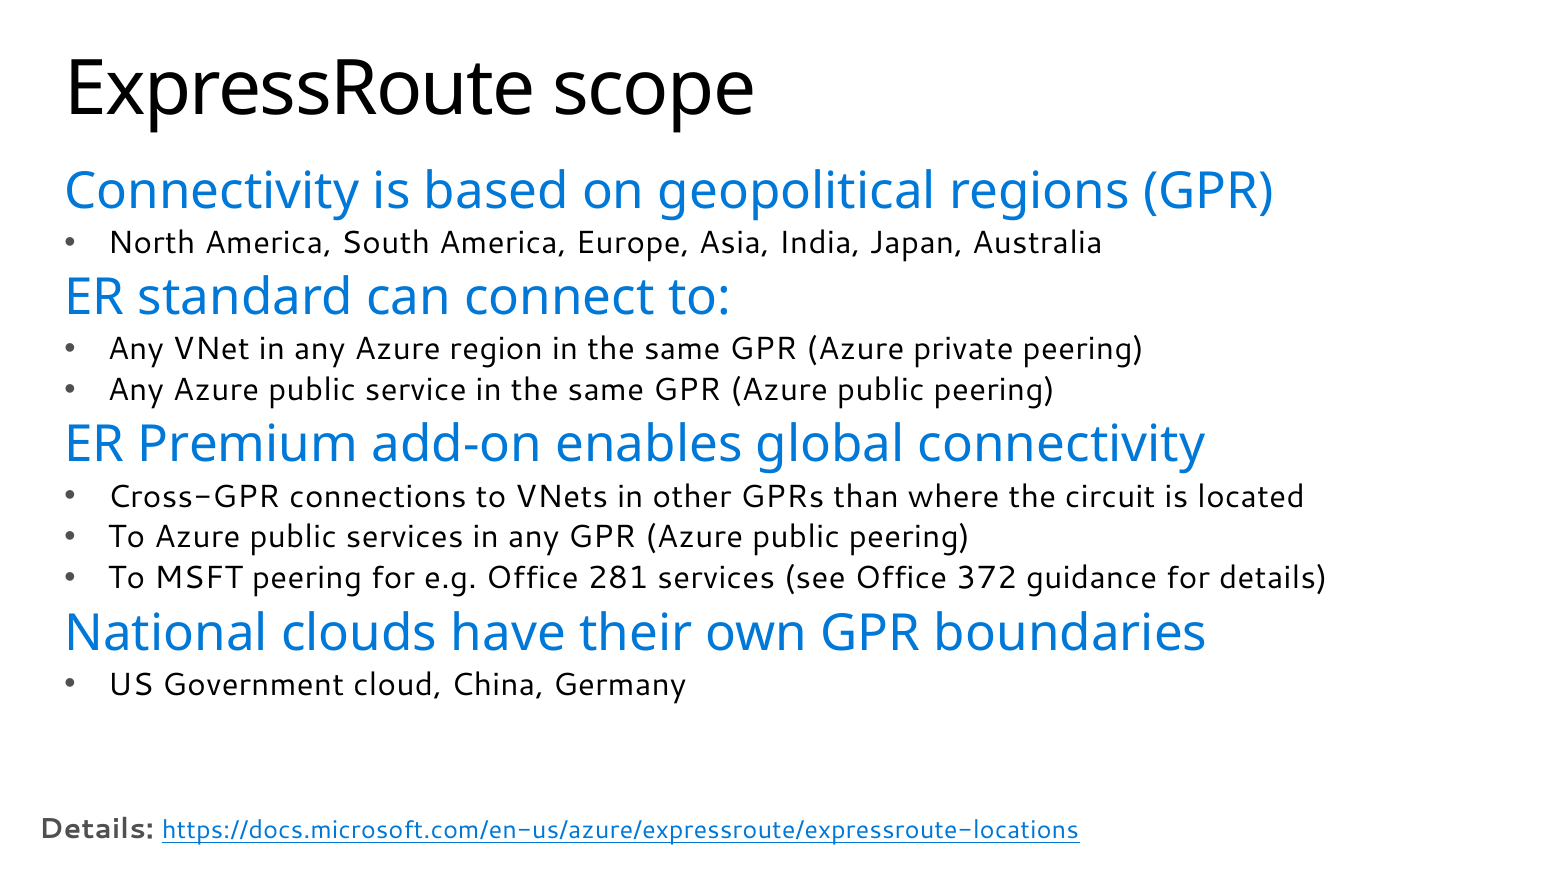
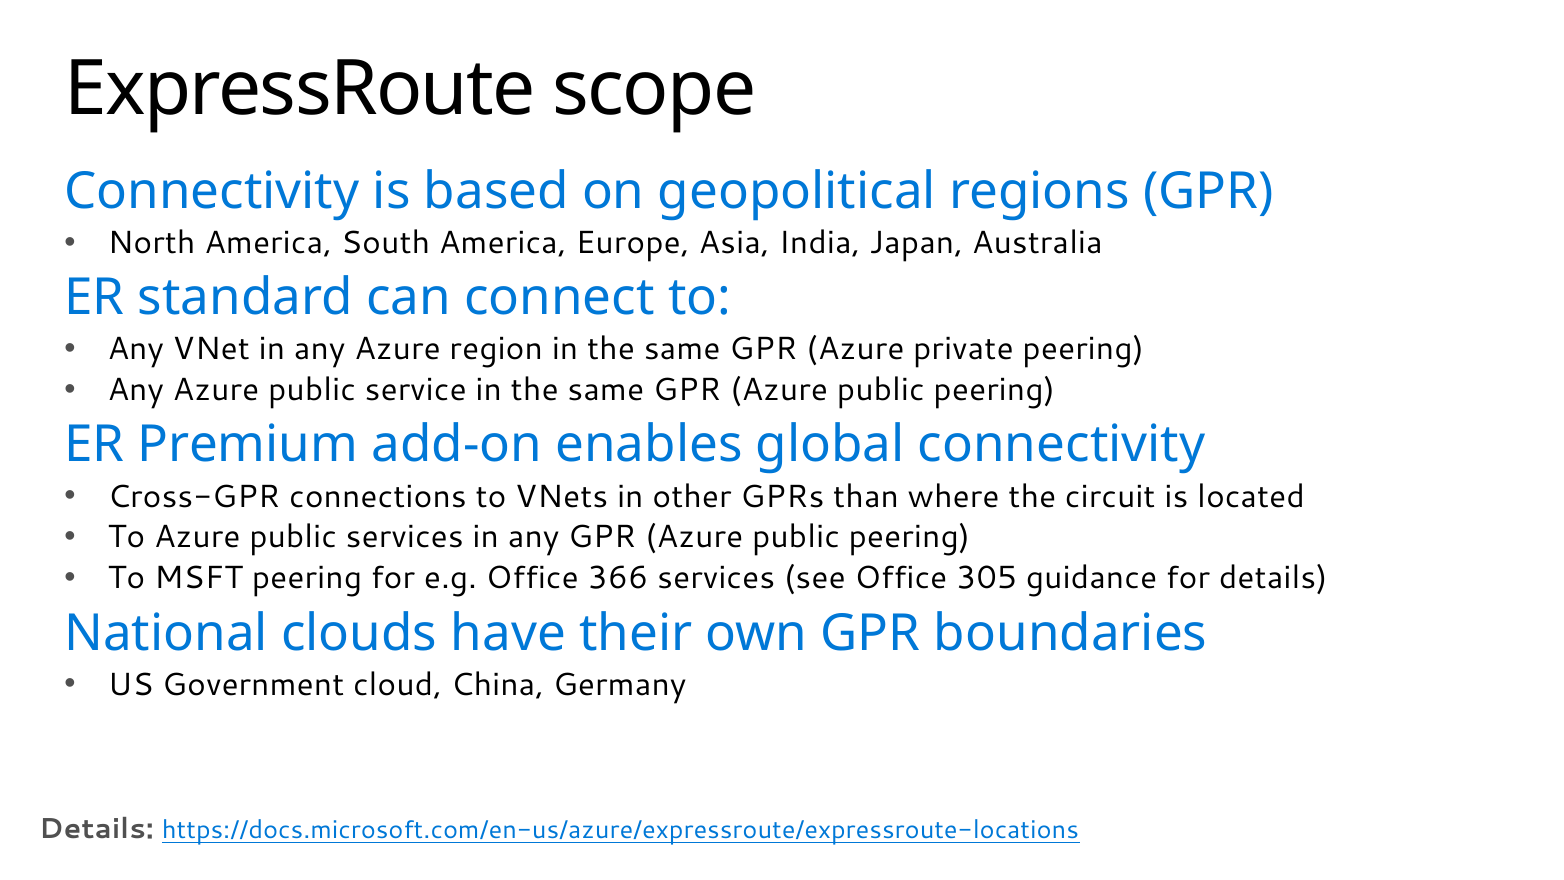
281: 281 -> 366
372: 372 -> 305
